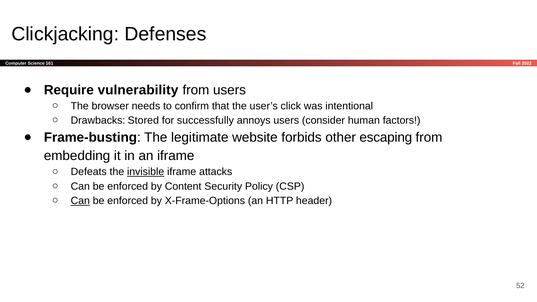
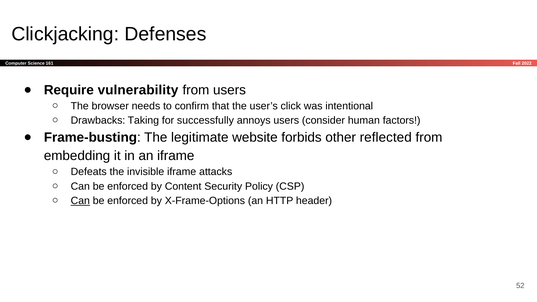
Stored: Stored -> Taking
escaping: escaping -> reflected
invisible underline: present -> none
